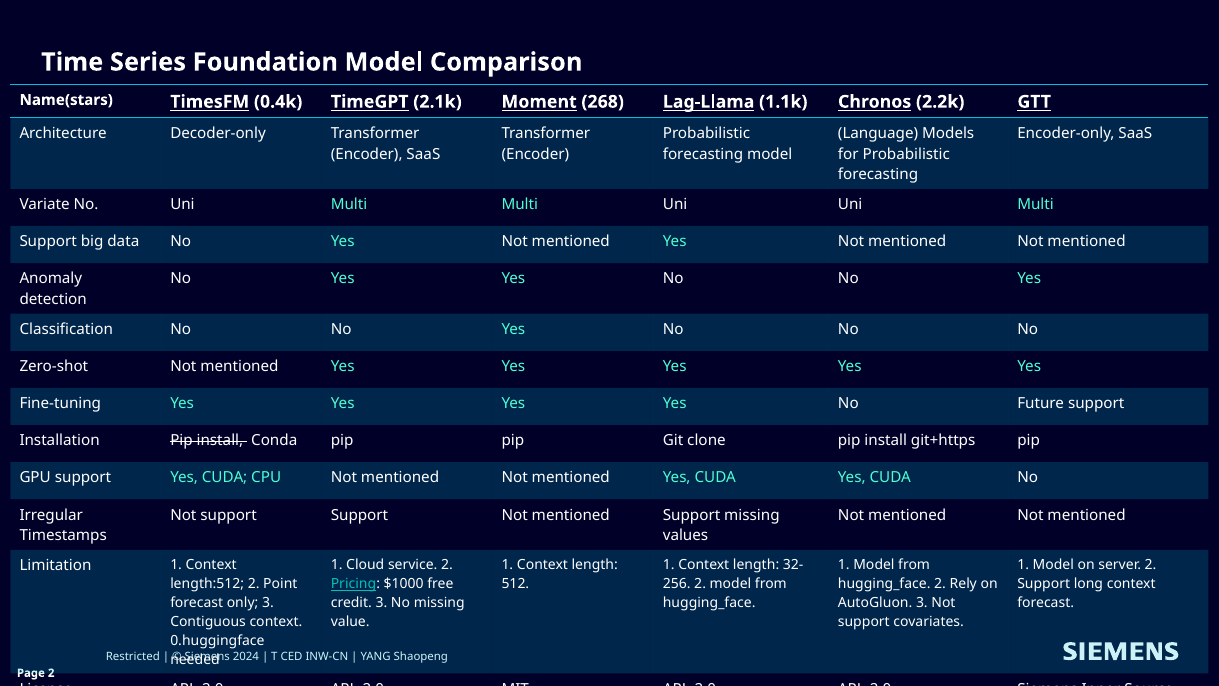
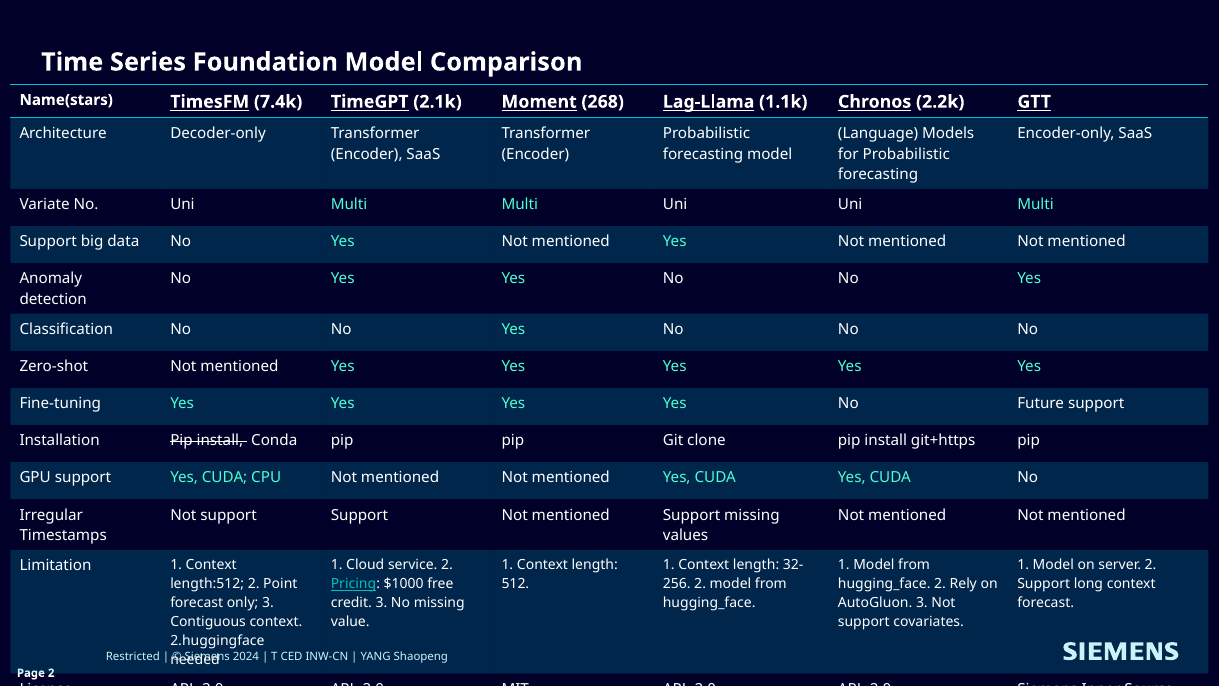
0.4k: 0.4k -> 7.4k
0.huggingface: 0.huggingface -> 2.huggingface
